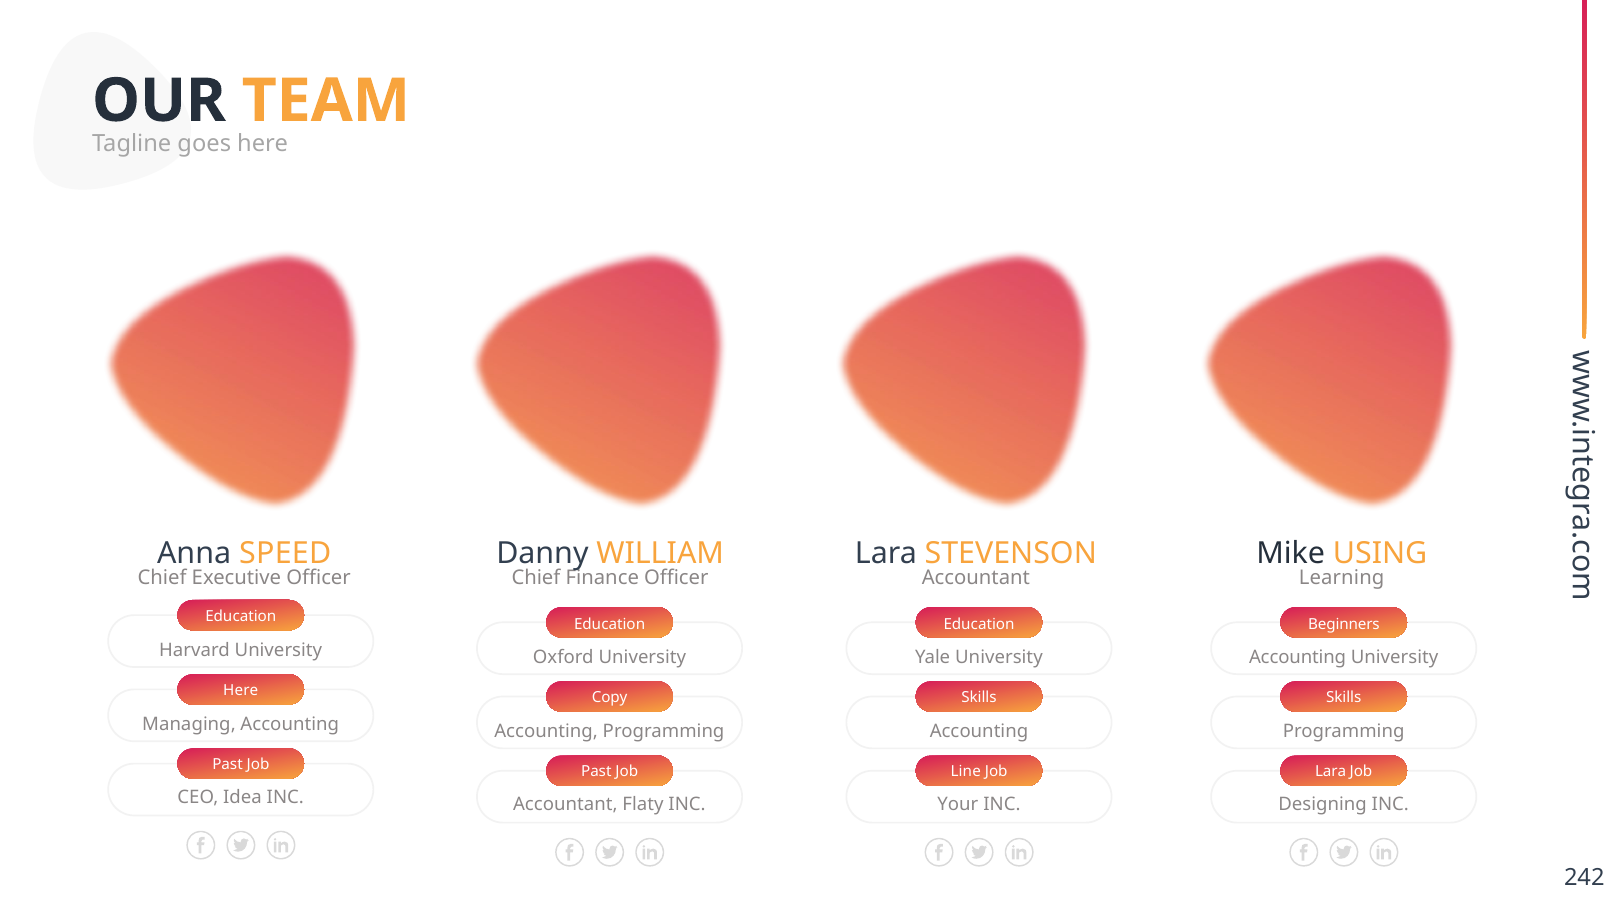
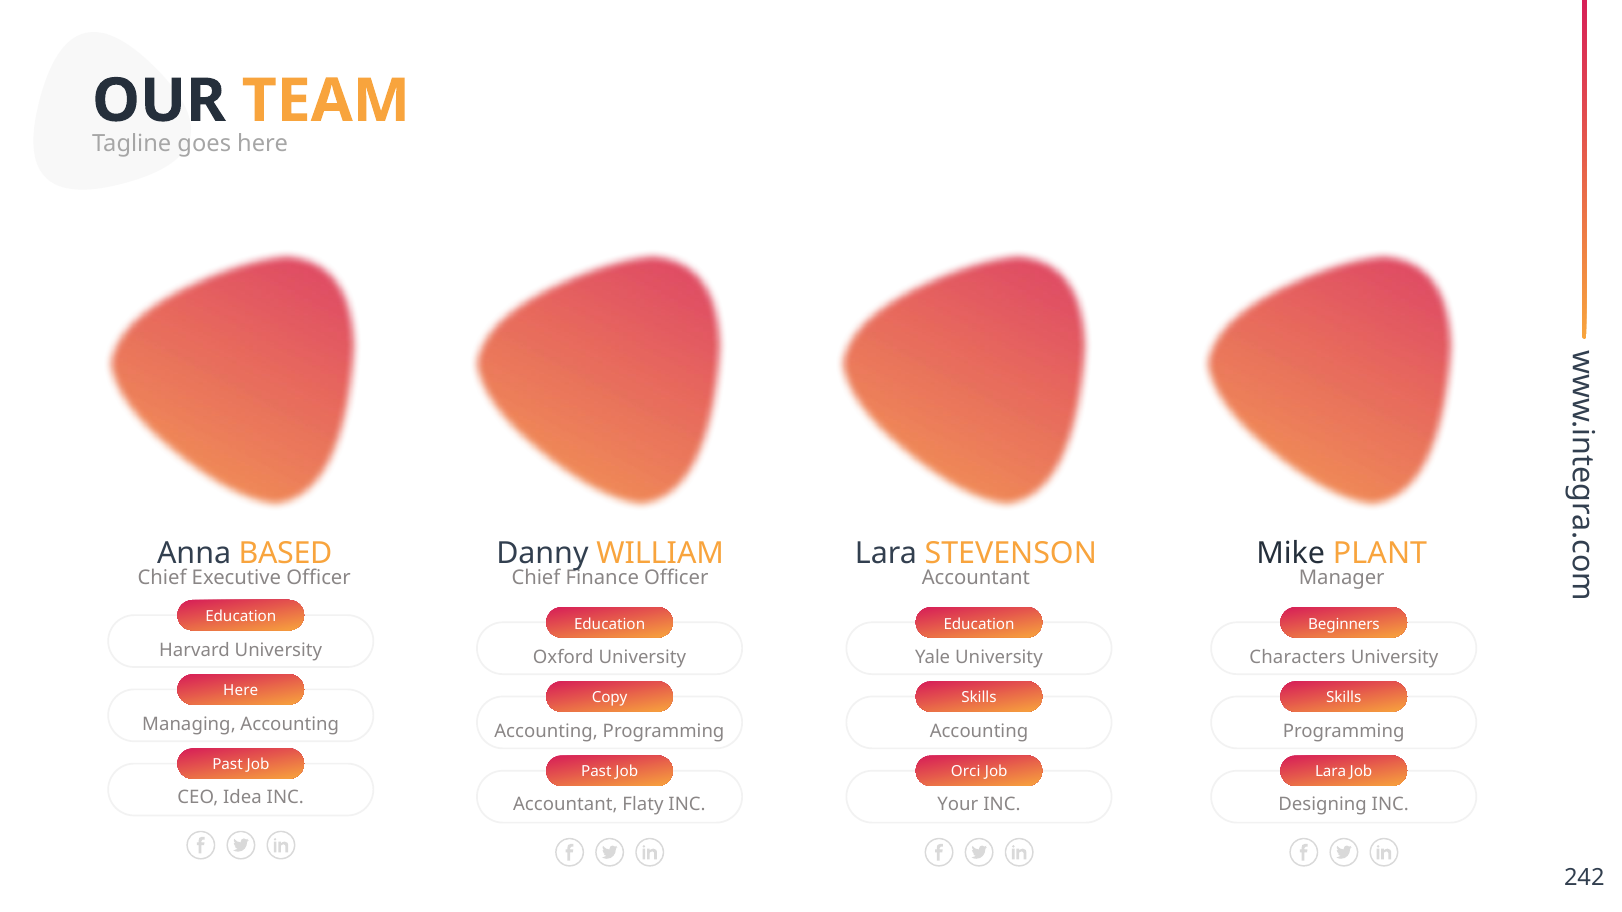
SPEED: SPEED -> BASED
USING: USING -> PLANT
Learning: Learning -> Manager
Accounting at (1298, 658): Accounting -> Characters
Line: Line -> Orci
